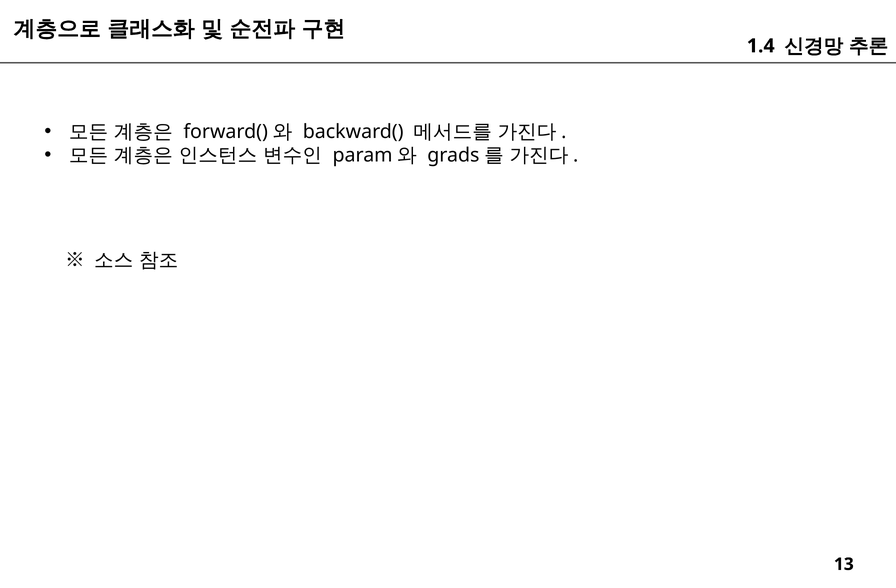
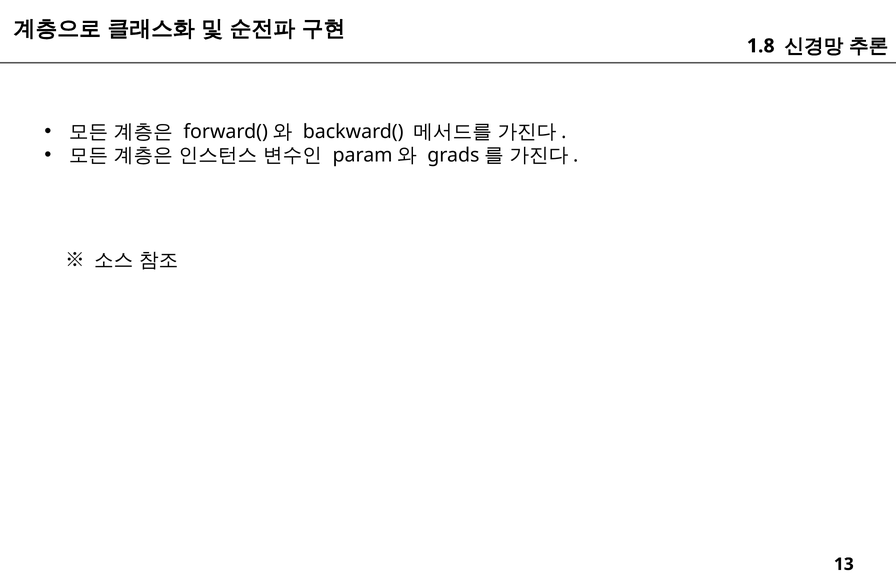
1.4: 1.4 -> 1.8
